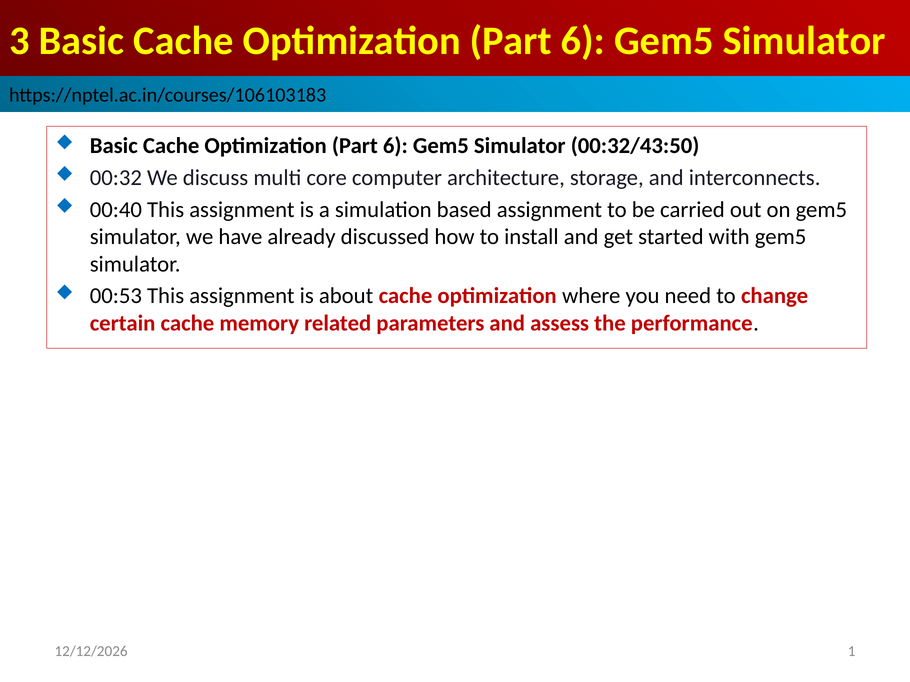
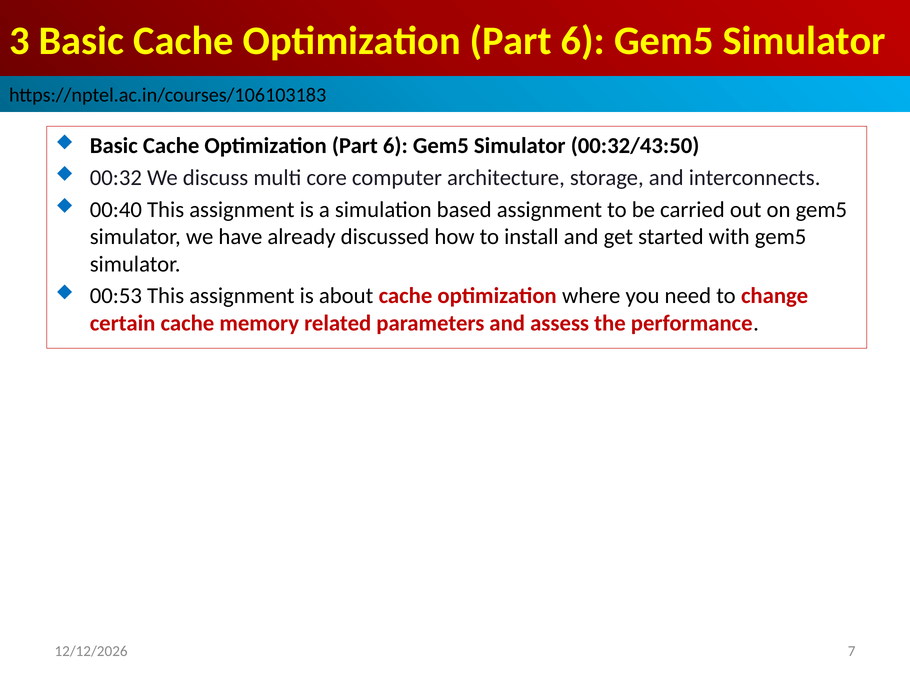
1: 1 -> 7
